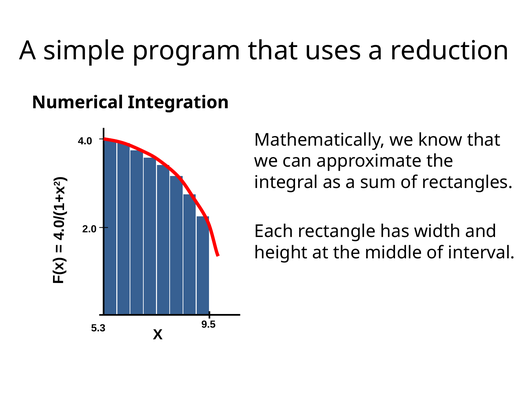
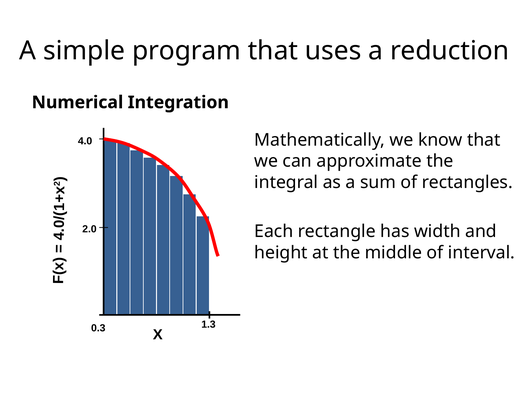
9.5: 9.5 -> 1.3
5.3: 5.3 -> 0.3
